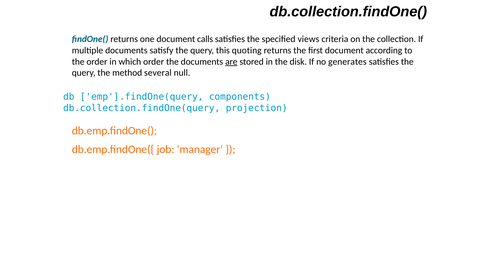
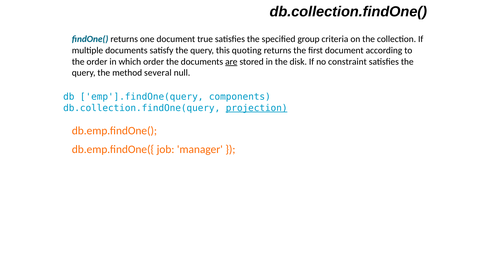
calls: calls -> true
views: views -> group
generates: generates -> constraint
projection underline: none -> present
